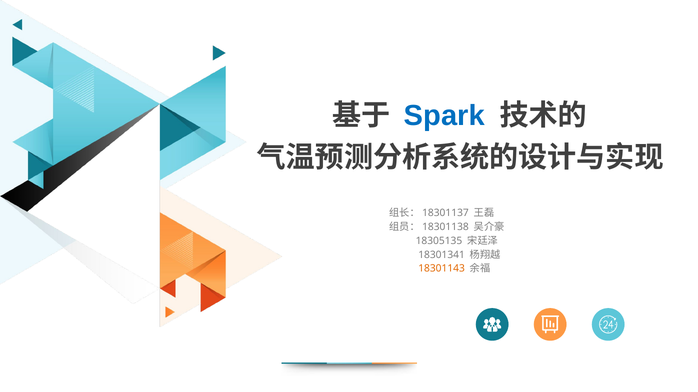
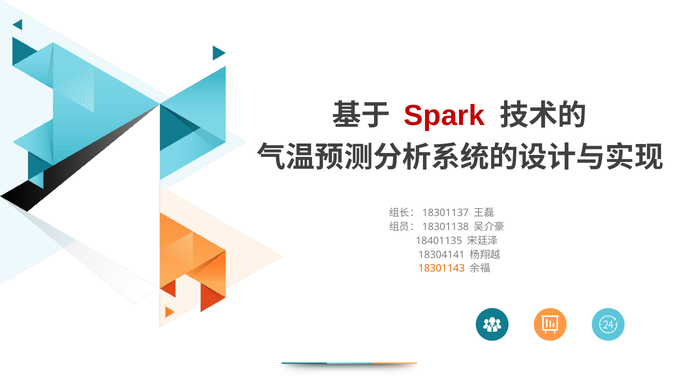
Spark colour: blue -> red
18305135: 18305135 -> 18401135
18301341: 18301341 -> 18304141
